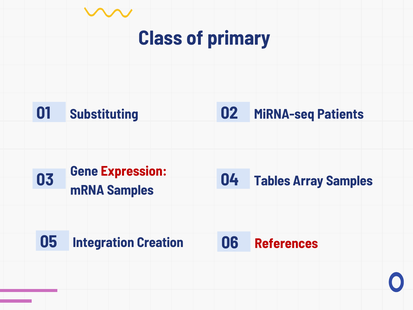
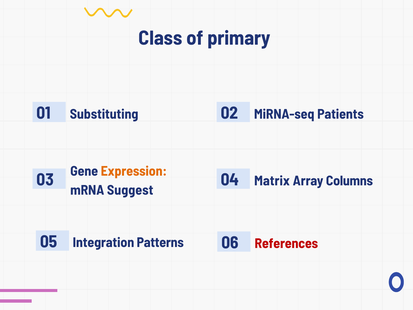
Expression colour: red -> orange
Tables: Tables -> Matrix
Array Samples: Samples -> Columns
mRNA Samples: Samples -> Suggest
Creation: Creation -> Patterns
